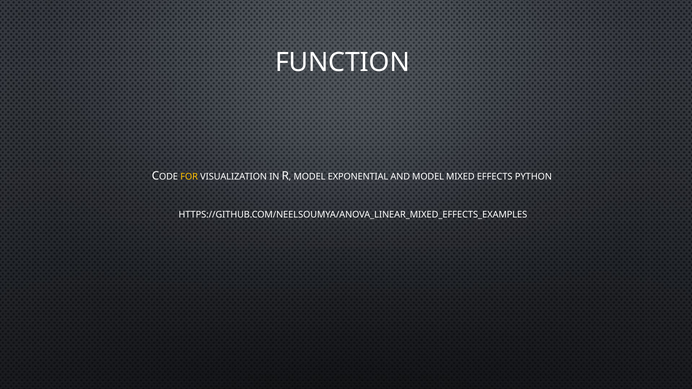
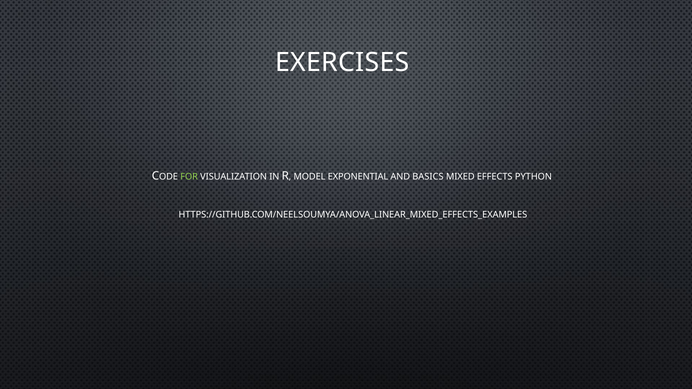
FUNCTION: FUNCTION -> EXERCISES
FOR colour: yellow -> light green
AND MODEL: MODEL -> BASICS
